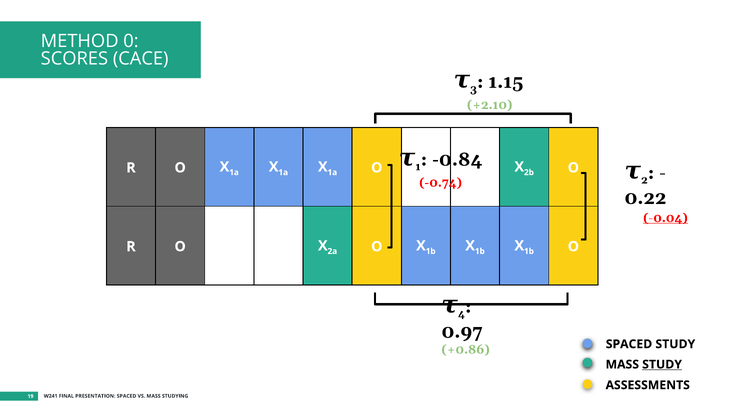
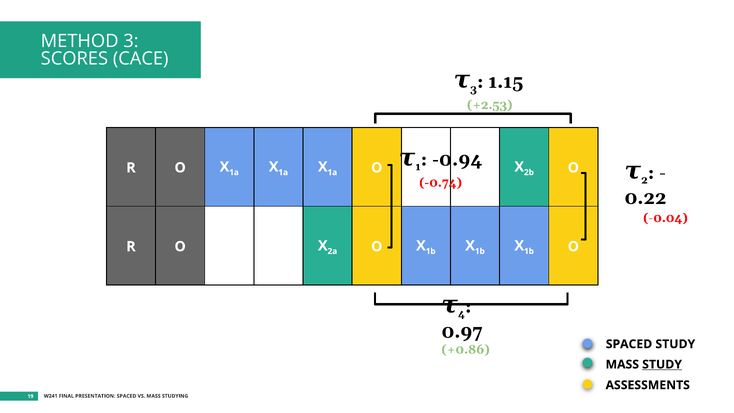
METHOD 0: 0 -> 3
+2.10: +2.10 -> +2.53
-0.84: -0.84 -> -0.94
-0.04 underline: present -> none
